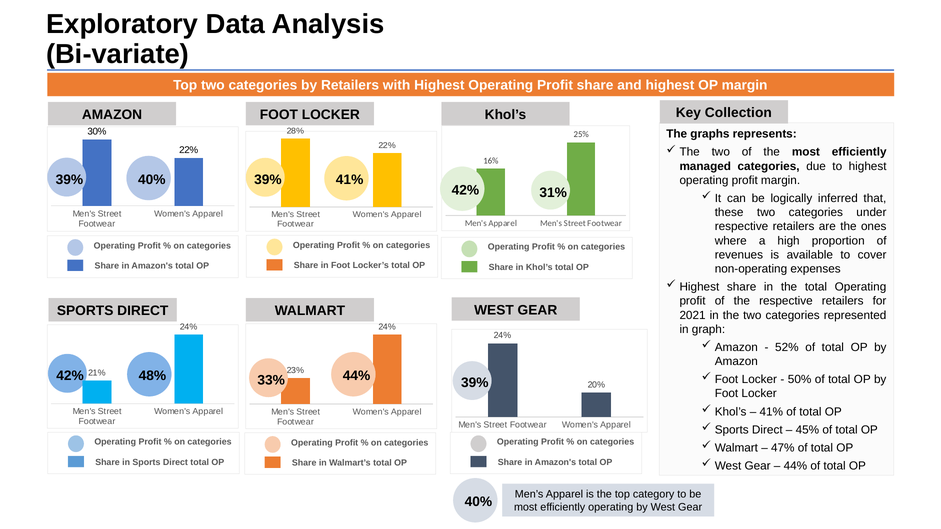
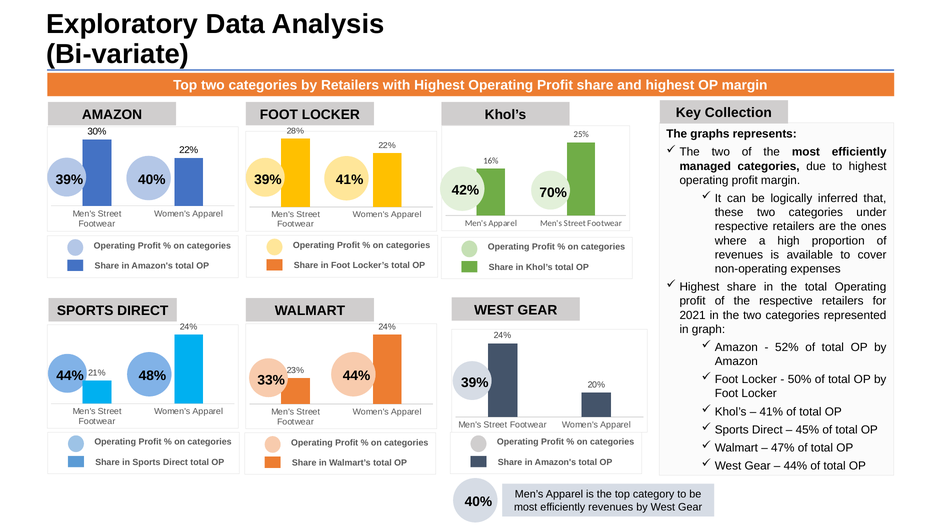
31%: 31% -> 70%
42% at (70, 376): 42% -> 44%
efficiently operating: operating -> revenues
